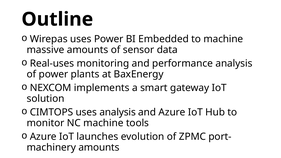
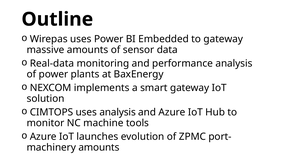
to machine: machine -> gateway
Real-uses: Real-uses -> Real-data
